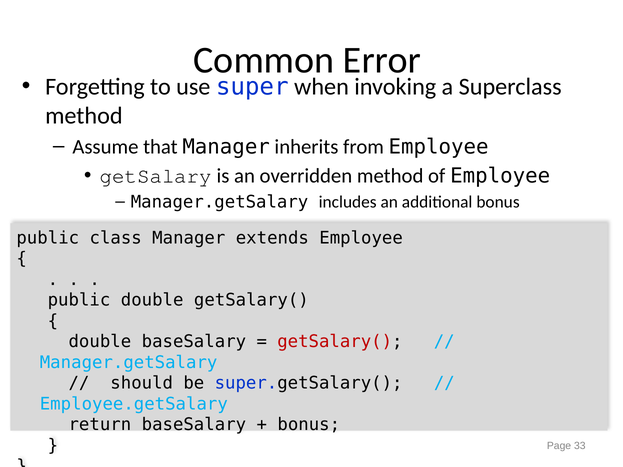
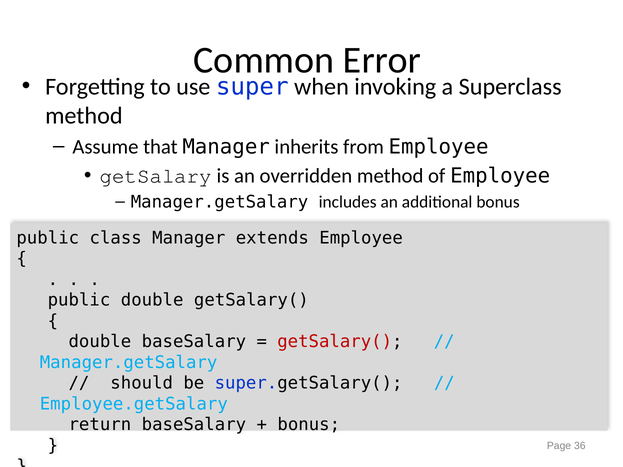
33: 33 -> 36
